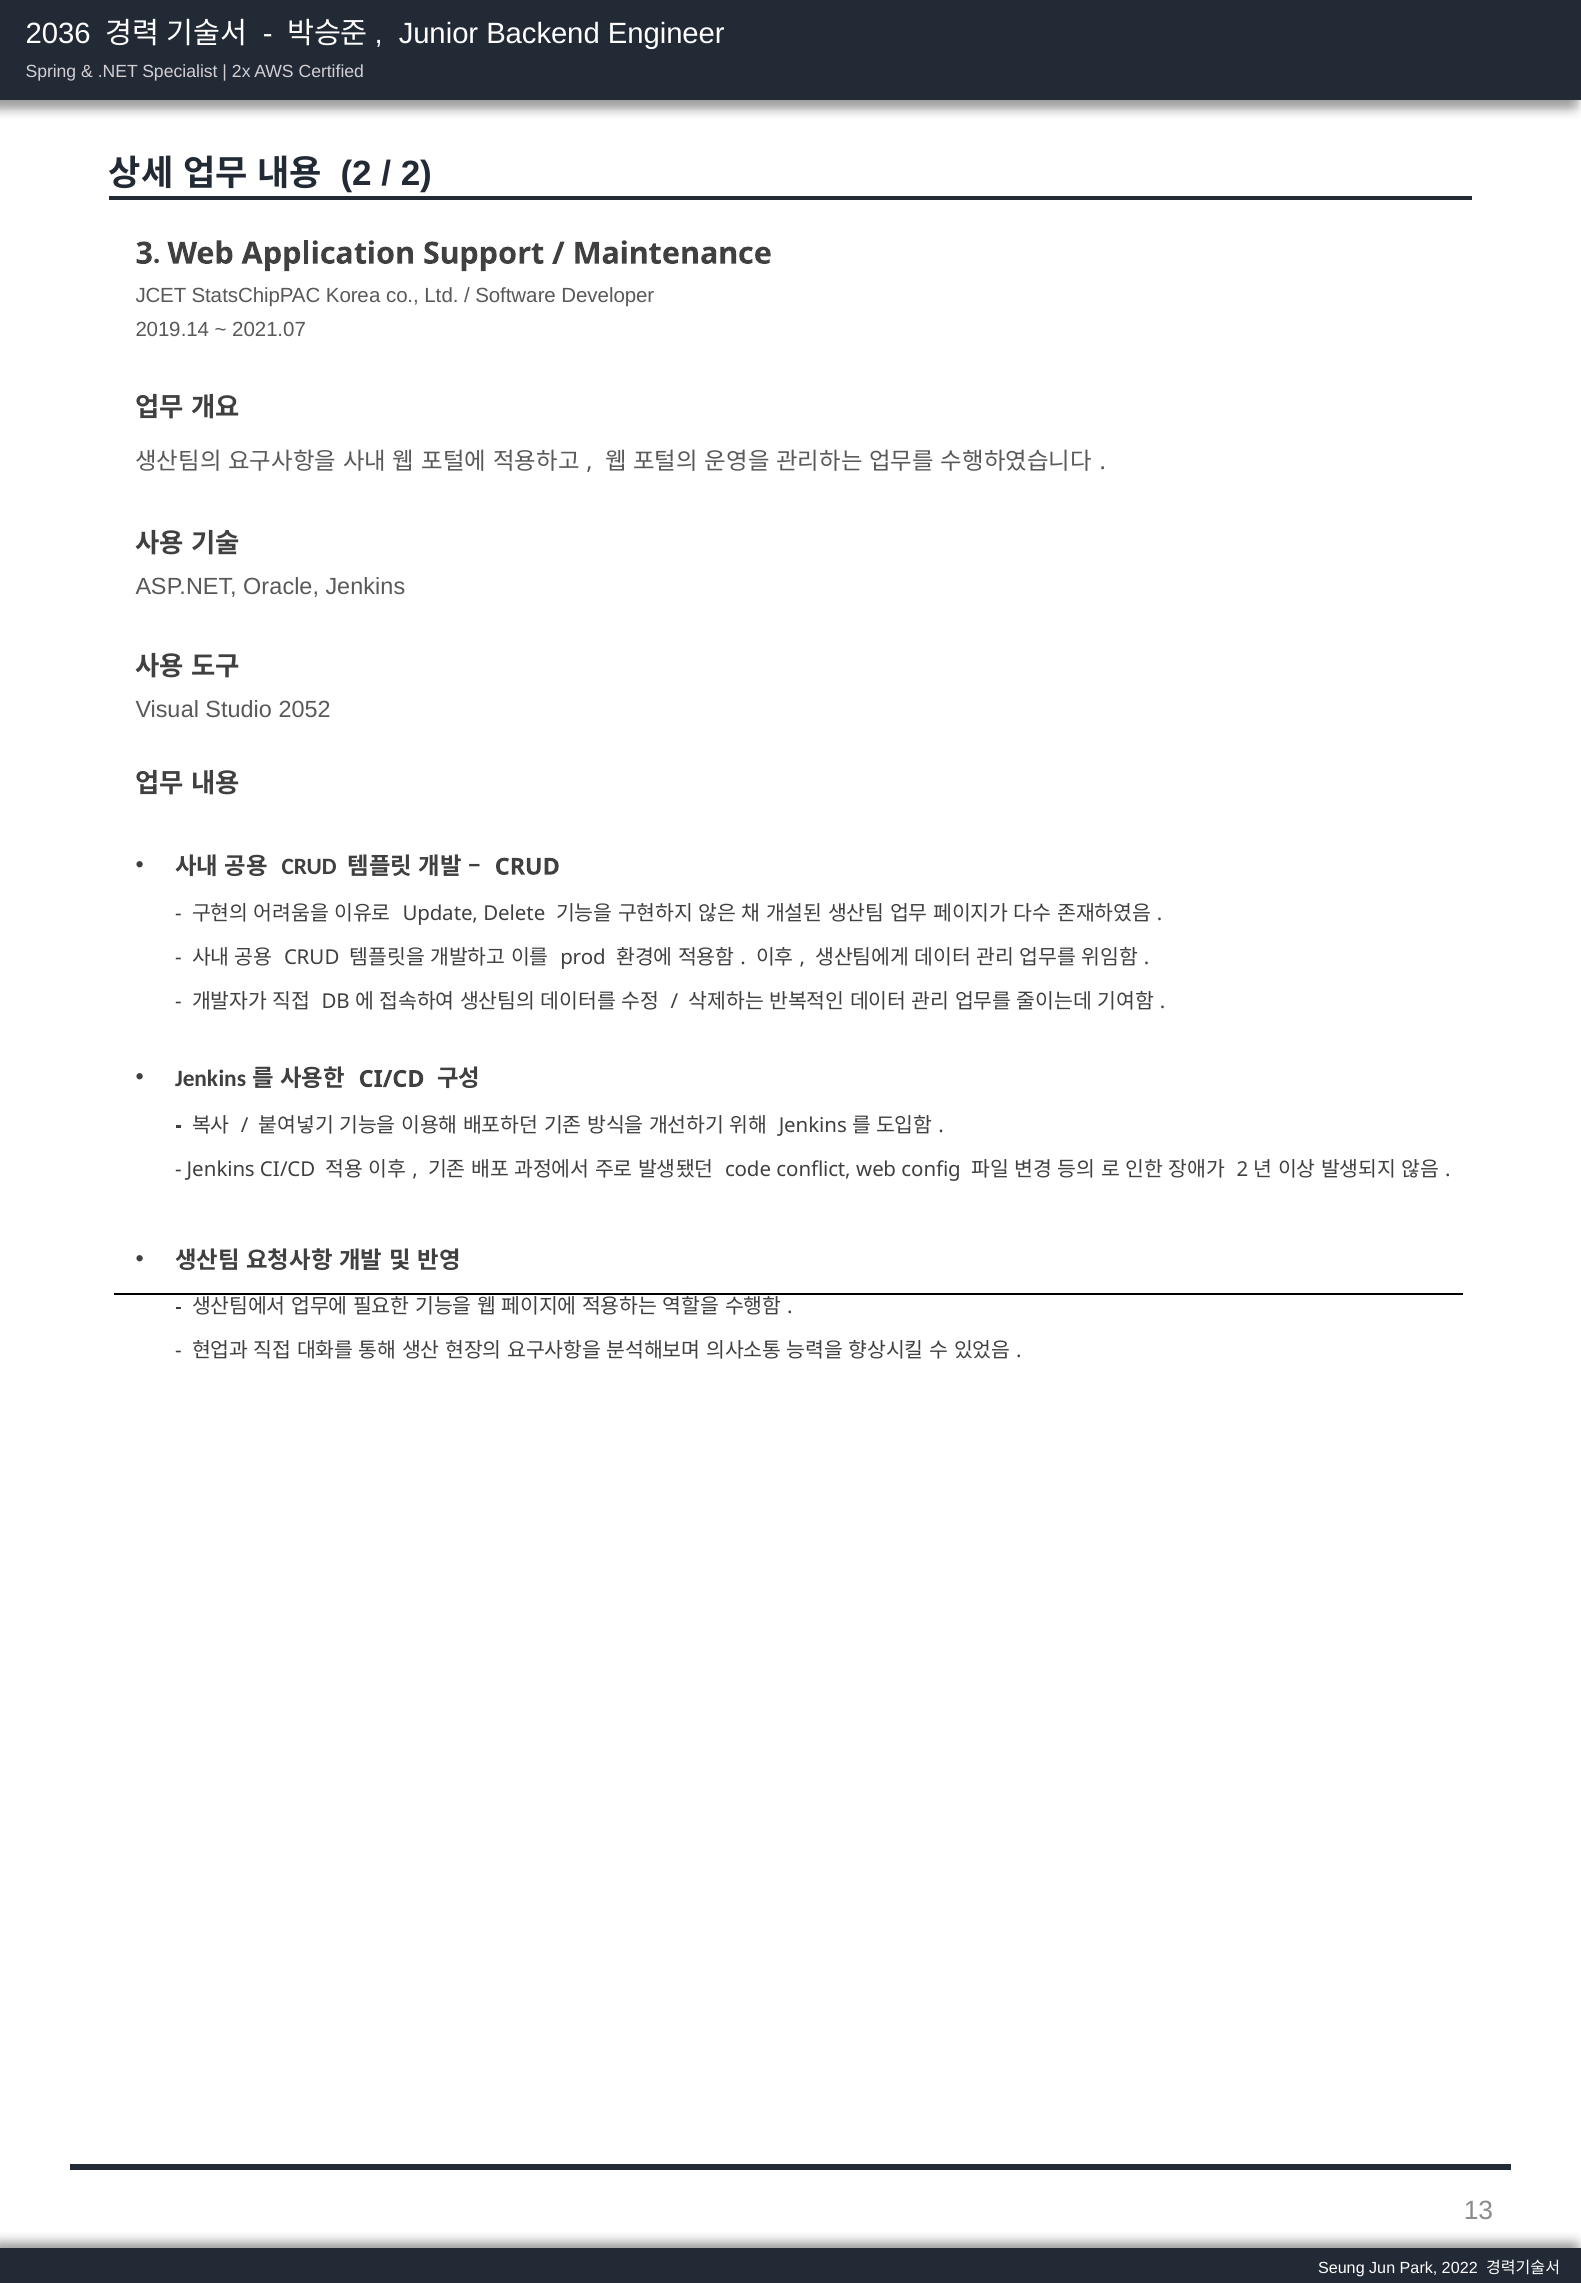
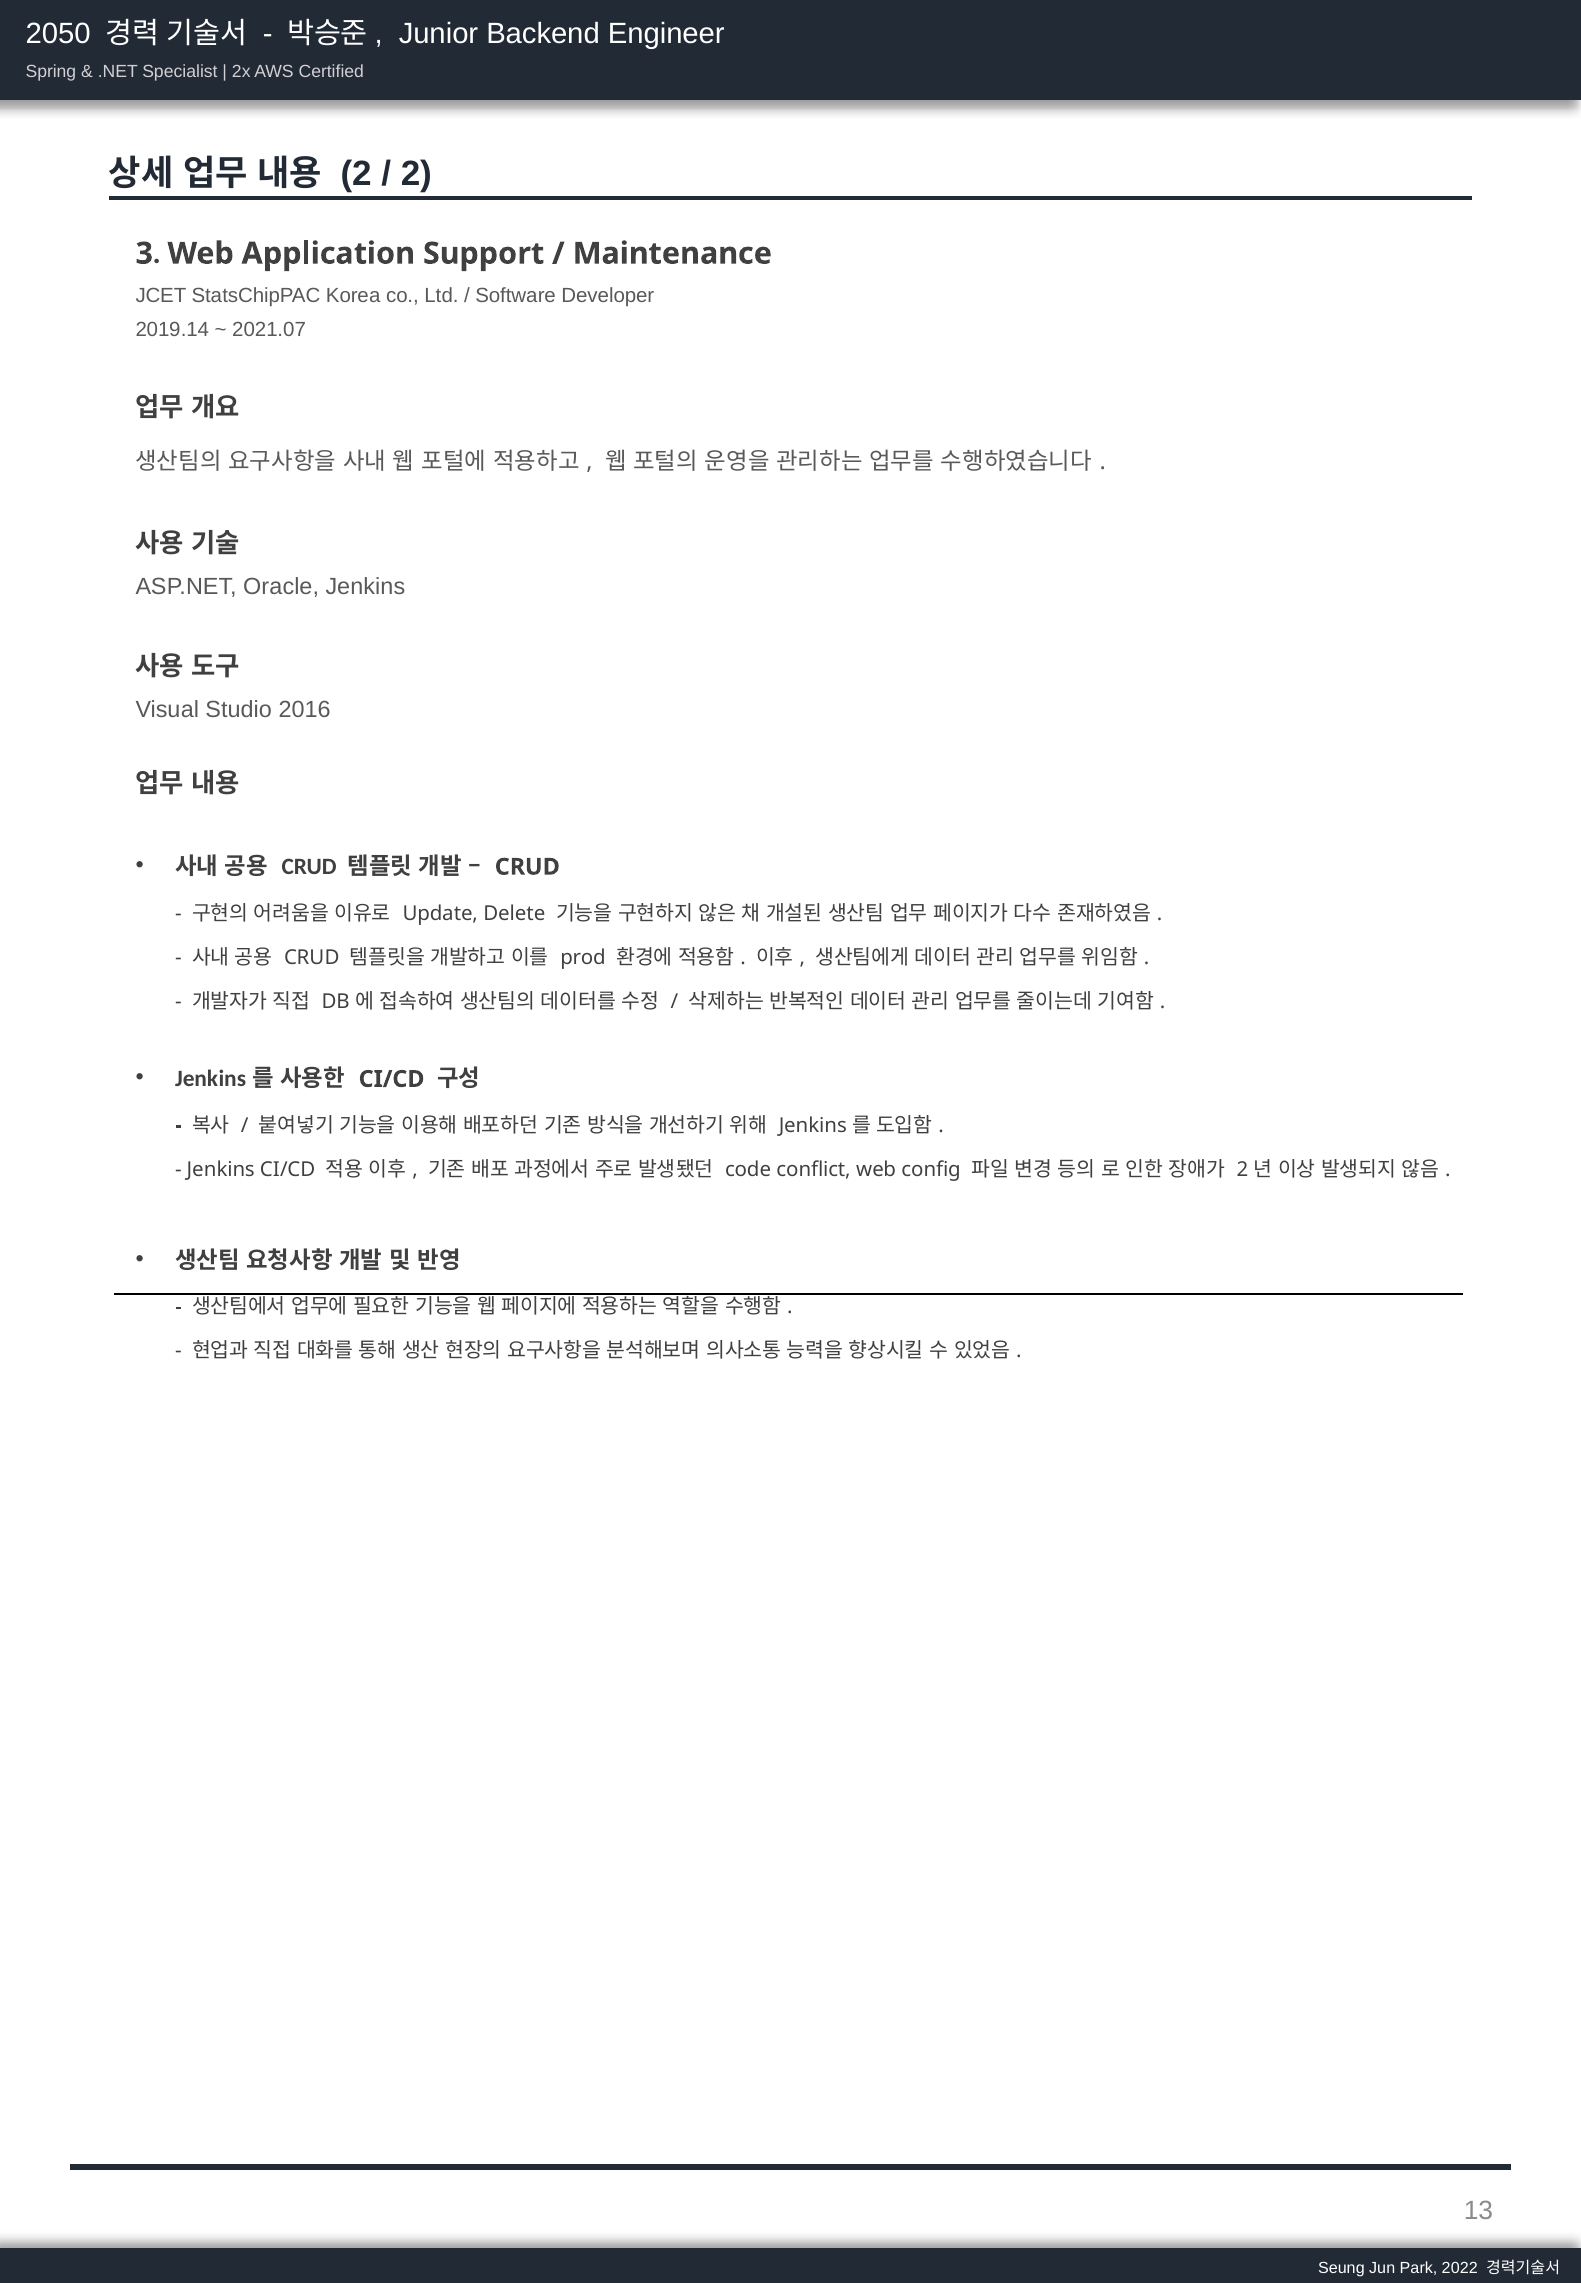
2036: 2036 -> 2050
2052: 2052 -> 2016
